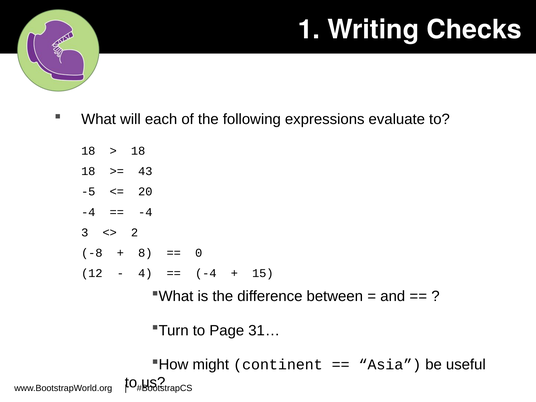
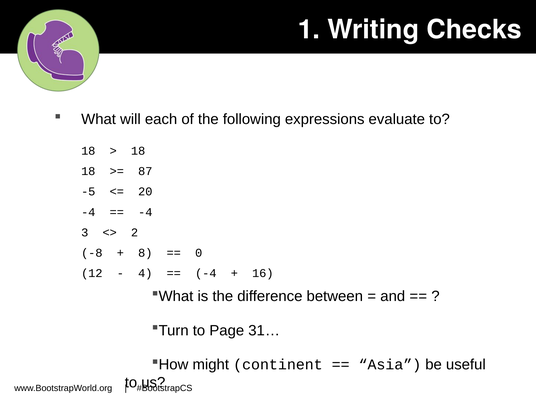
43: 43 -> 87
15: 15 -> 16
